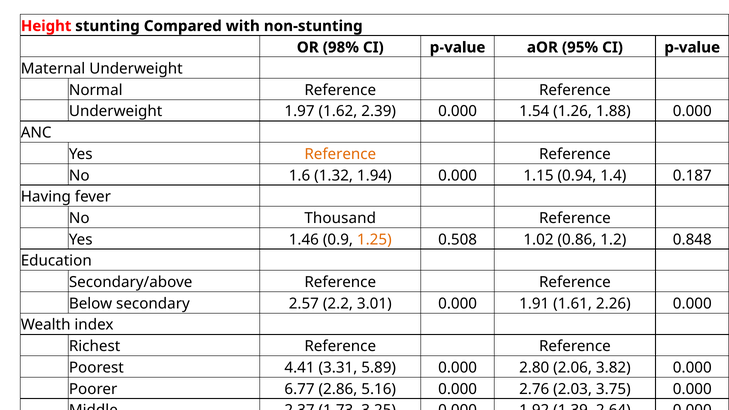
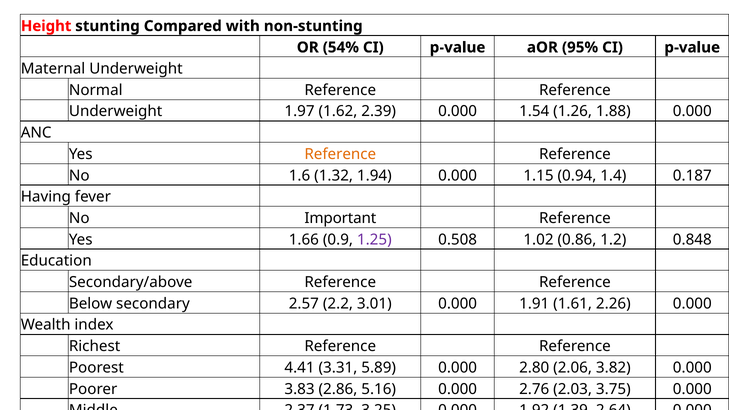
98%: 98% -> 54%
Thousand: Thousand -> Important
Yes 1.46: 1.46 -> 1.66
1.25 colour: orange -> purple
6.77: 6.77 -> 3.83
